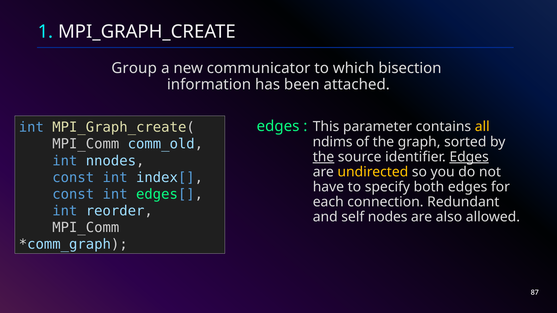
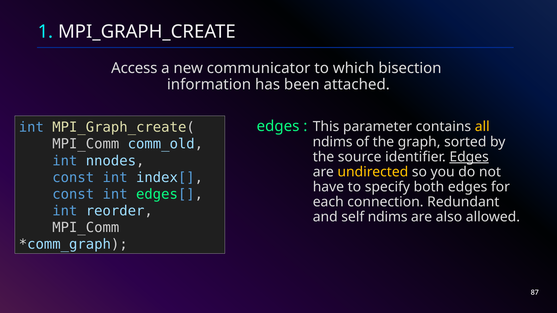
Group: Group -> Access
the at (323, 157) underline: present -> none
self nodes: nodes -> ndims
